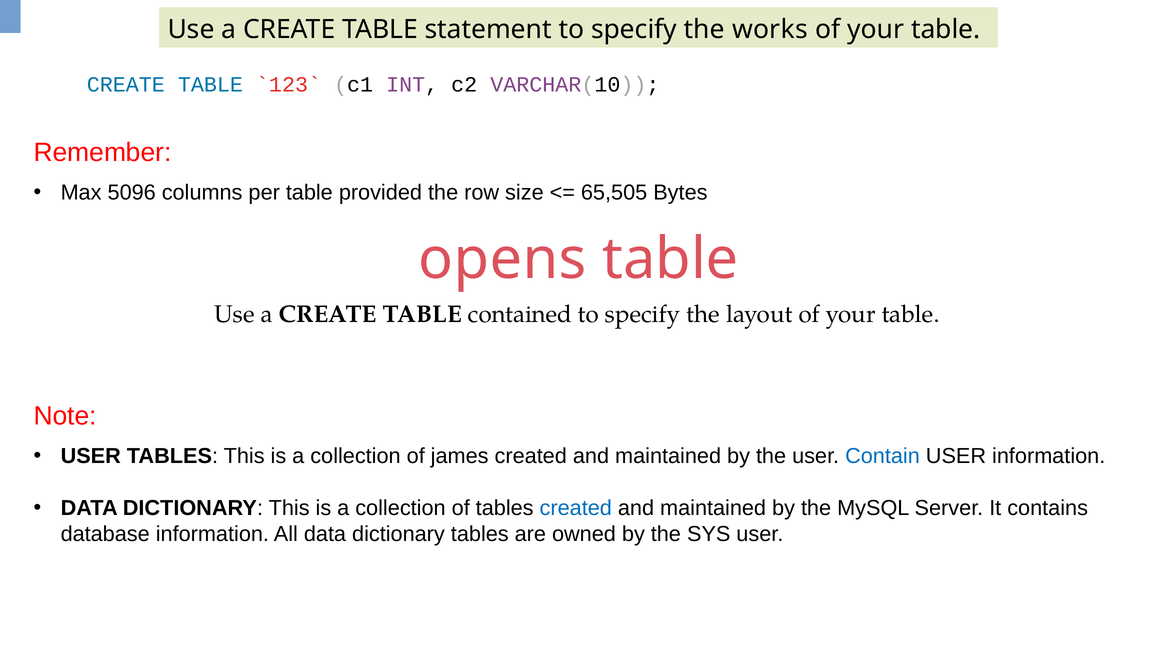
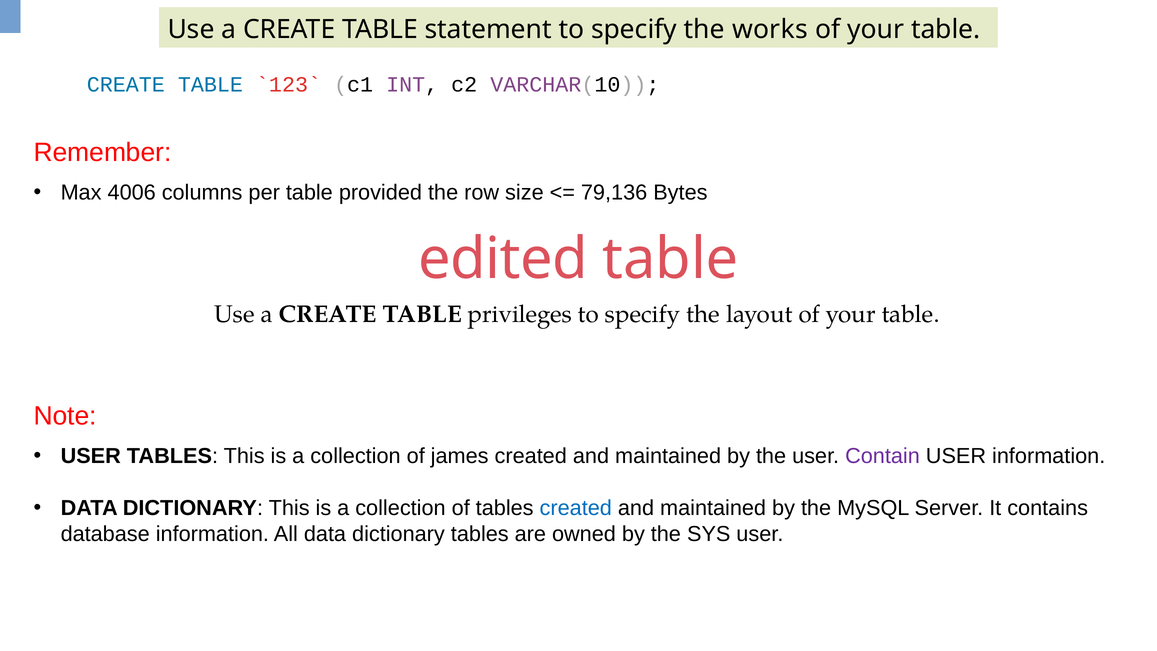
5096: 5096 -> 4006
65,505: 65,505 -> 79,136
opens: opens -> edited
contained: contained -> privileges
Contain colour: blue -> purple
